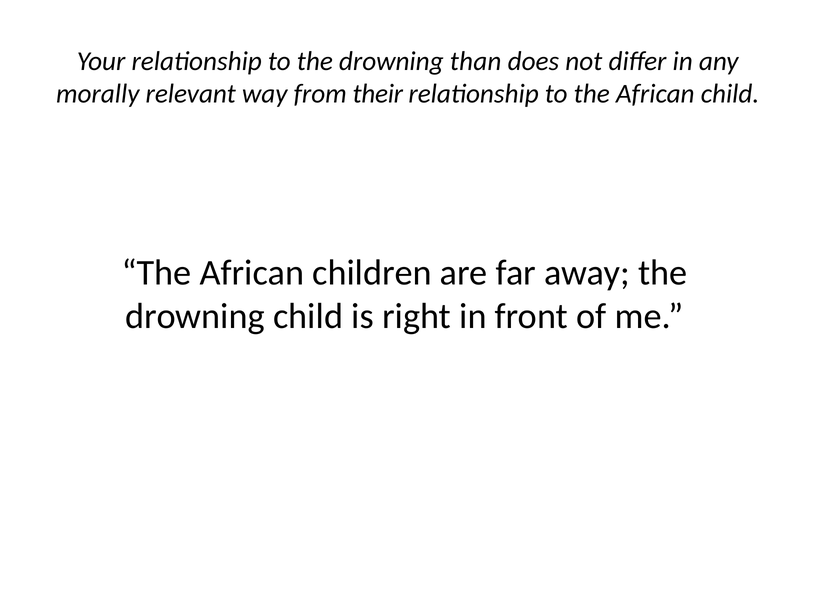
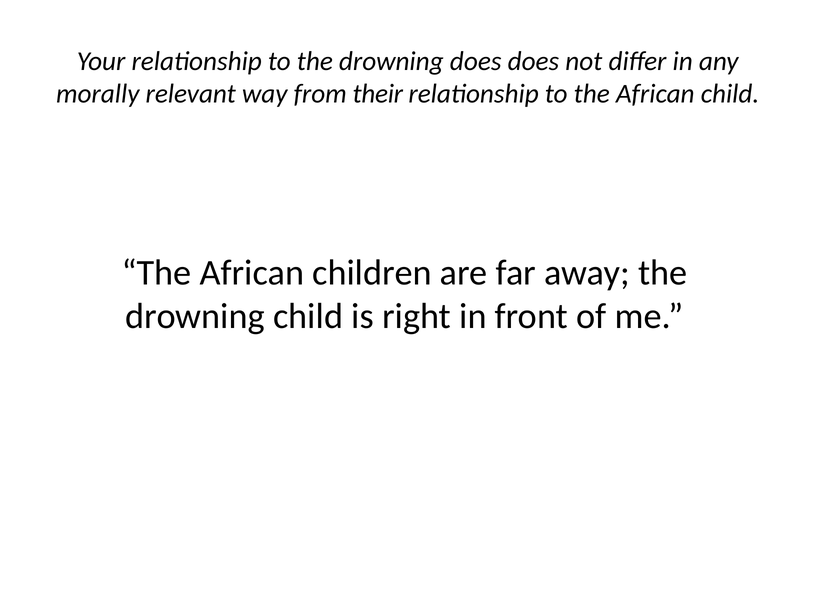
drowning than: than -> does
